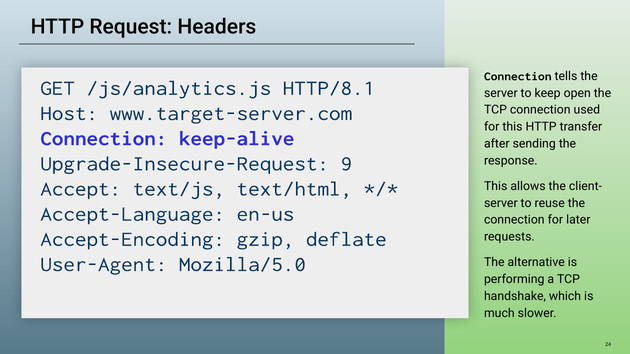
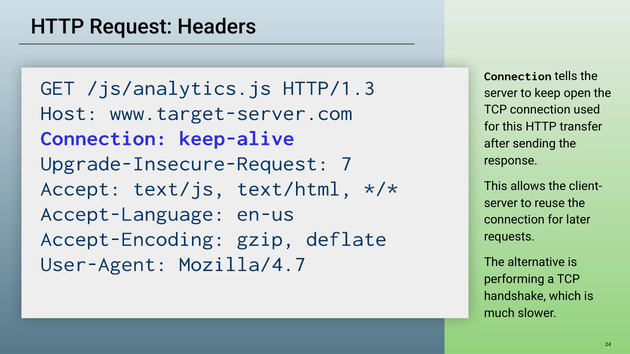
HTTP/8.1: HTTP/8.1 -> HTTP/1.3
9: 9 -> 7
Mozilla/5.0: Mozilla/5.0 -> Mozilla/4.7
